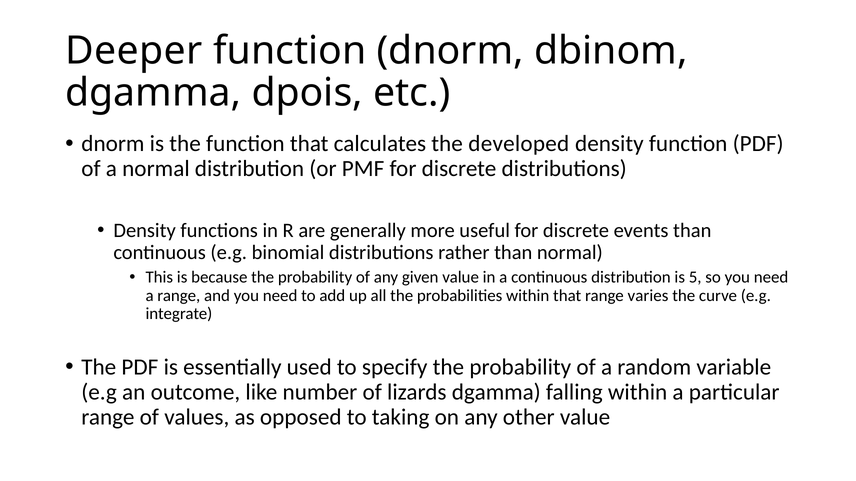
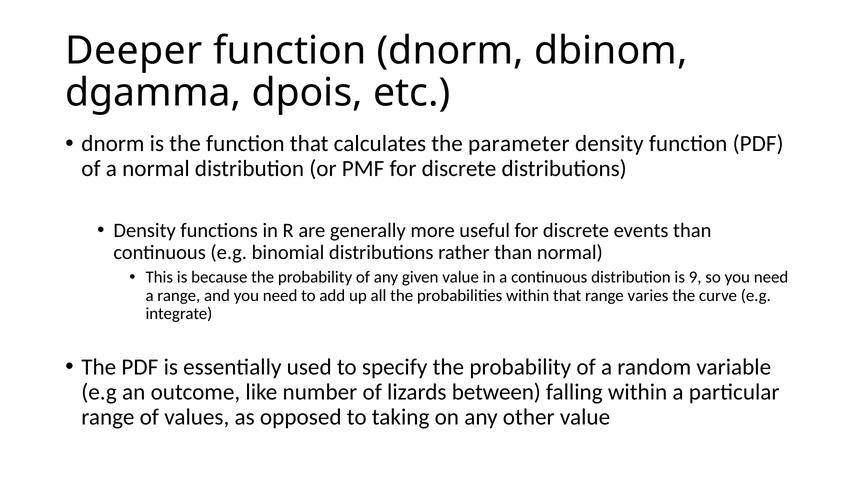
developed: developed -> parameter
5: 5 -> 9
lizards dgamma: dgamma -> between
